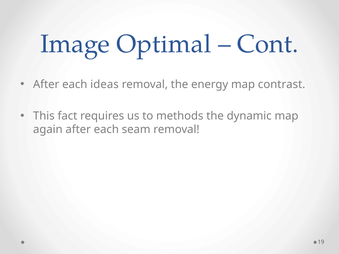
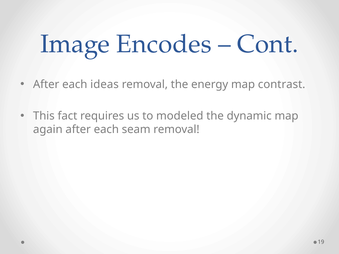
Optimal: Optimal -> Encodes
methods: methods -> modeled
